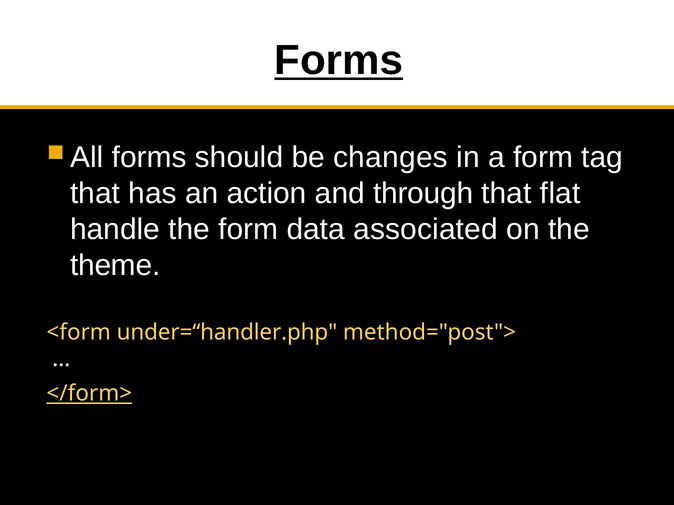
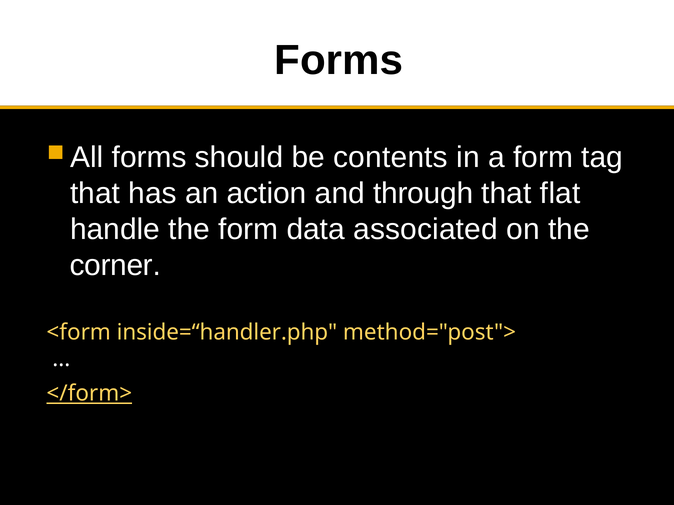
Forms at (339, 61) underline: present -> none
changes: changes -> contents
theme: theme -> corner
under=“handler.php: under=“handler.php -> inside=“handler.php
